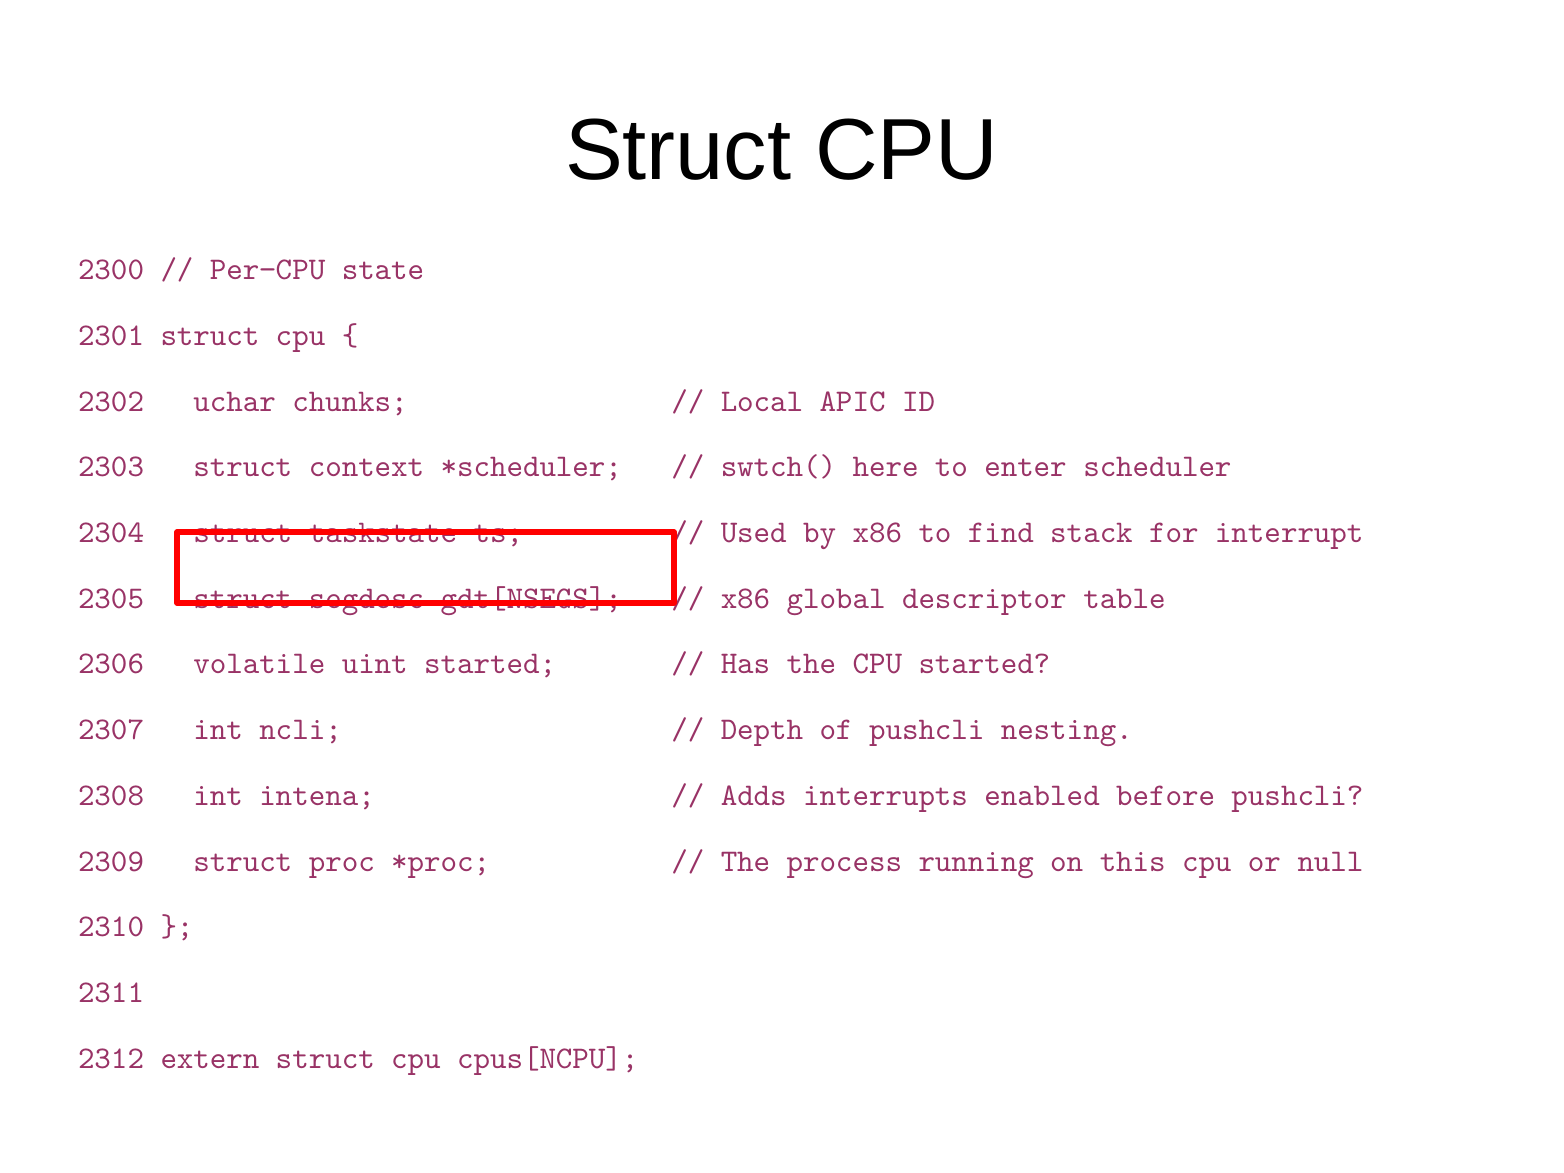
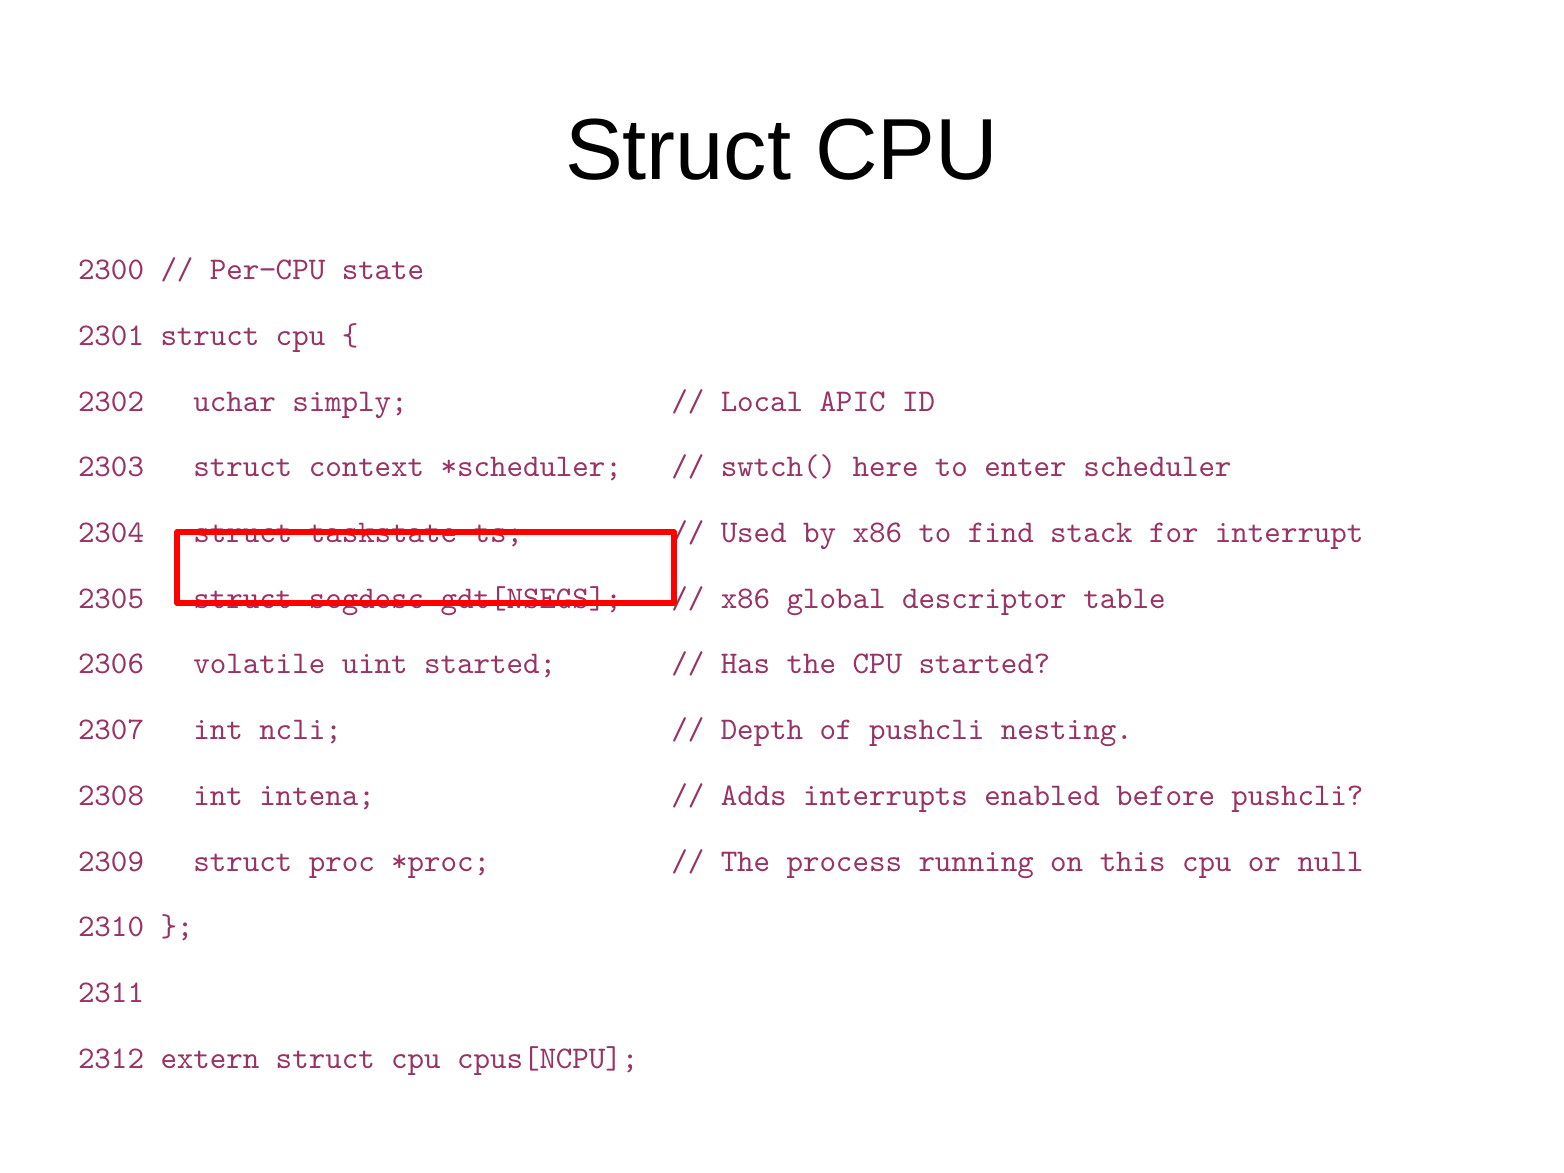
chunks: chunks -> simply
